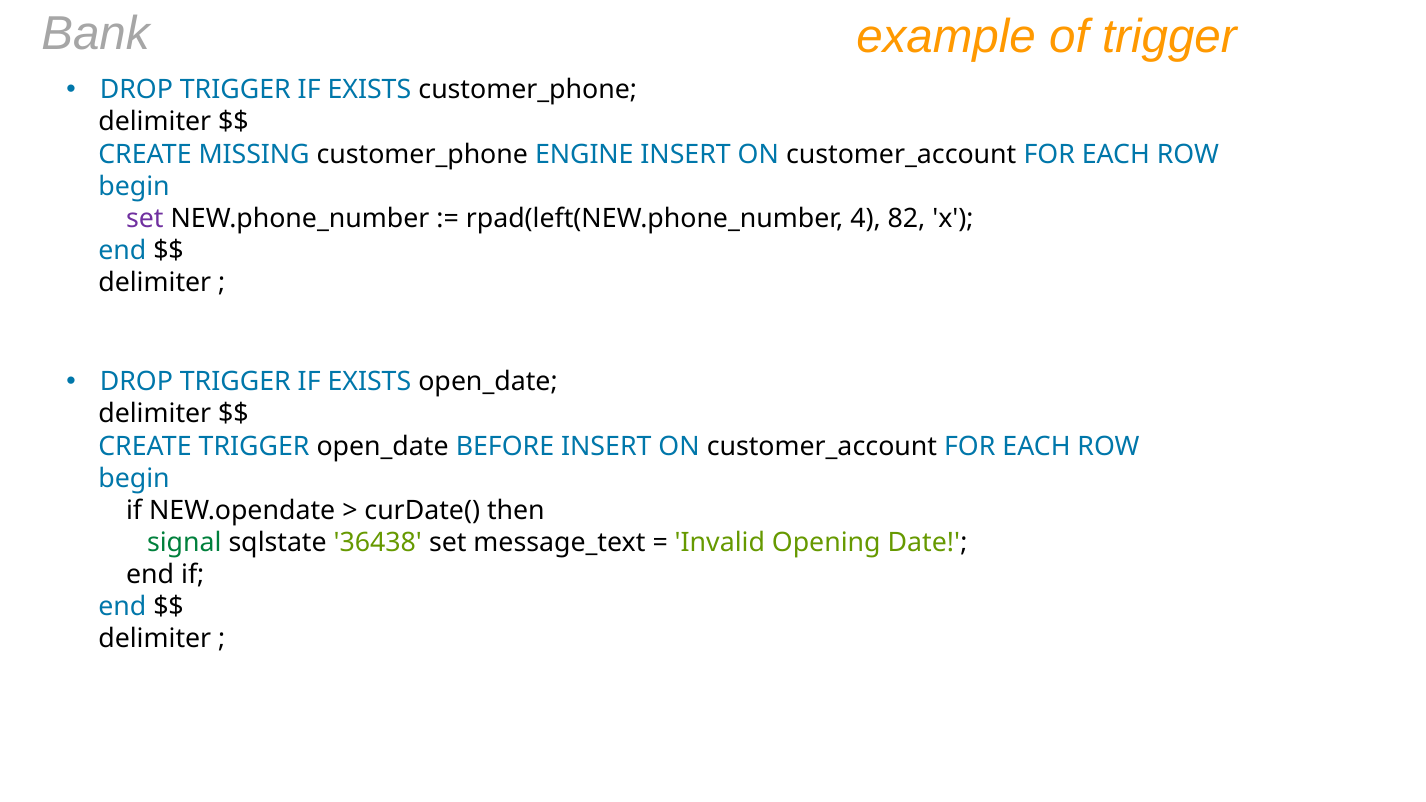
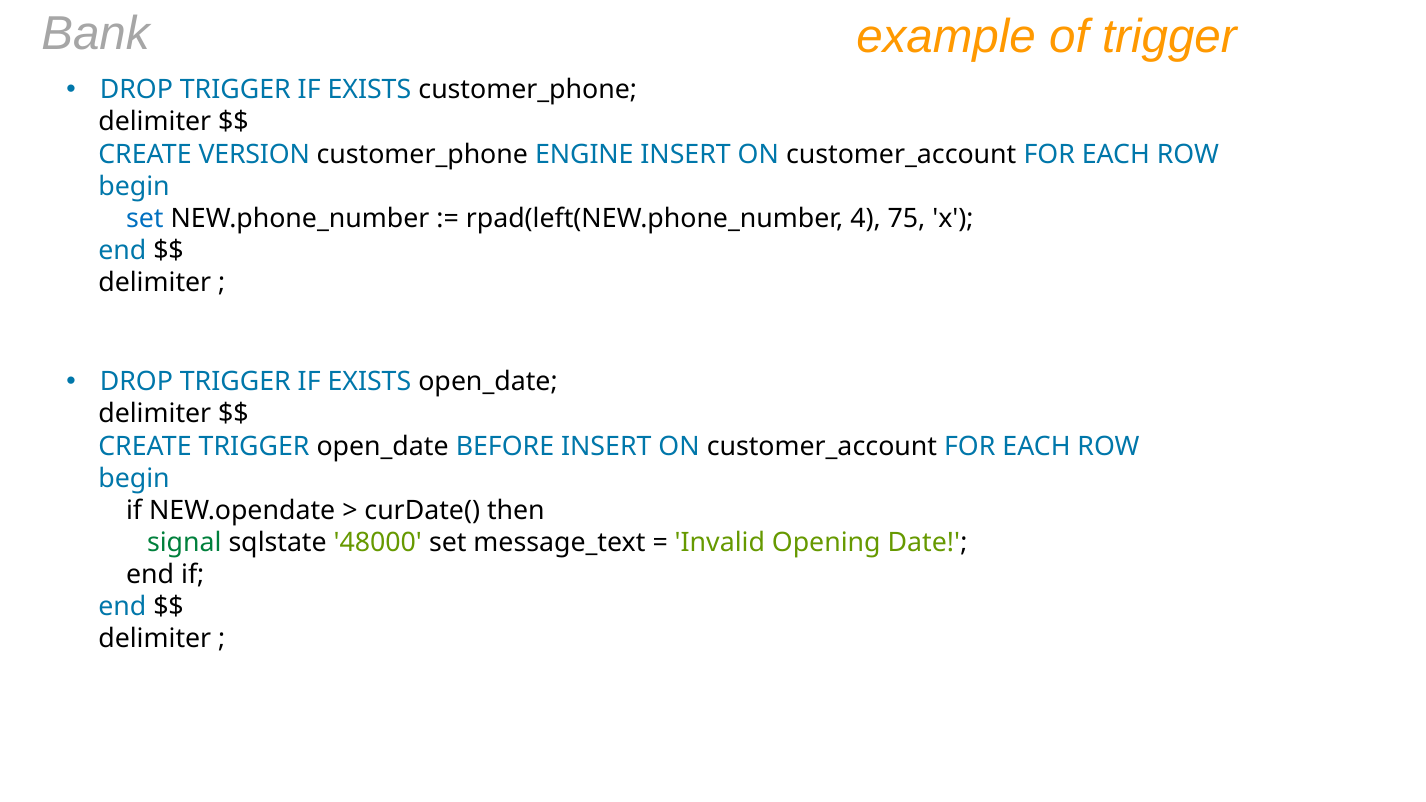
MISSING: MISSING -> VERSION
set at (145, 218) colour: purple -> blue
82: 82 -> 75
36438: 36438 -> 48000
